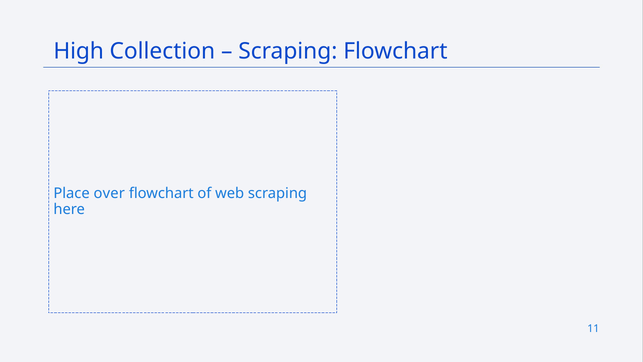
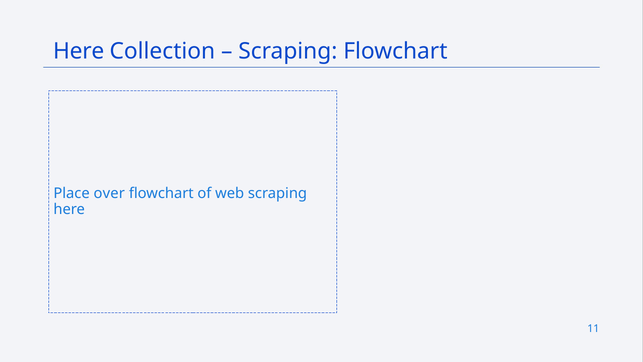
High at (79, 51): High -> Here
